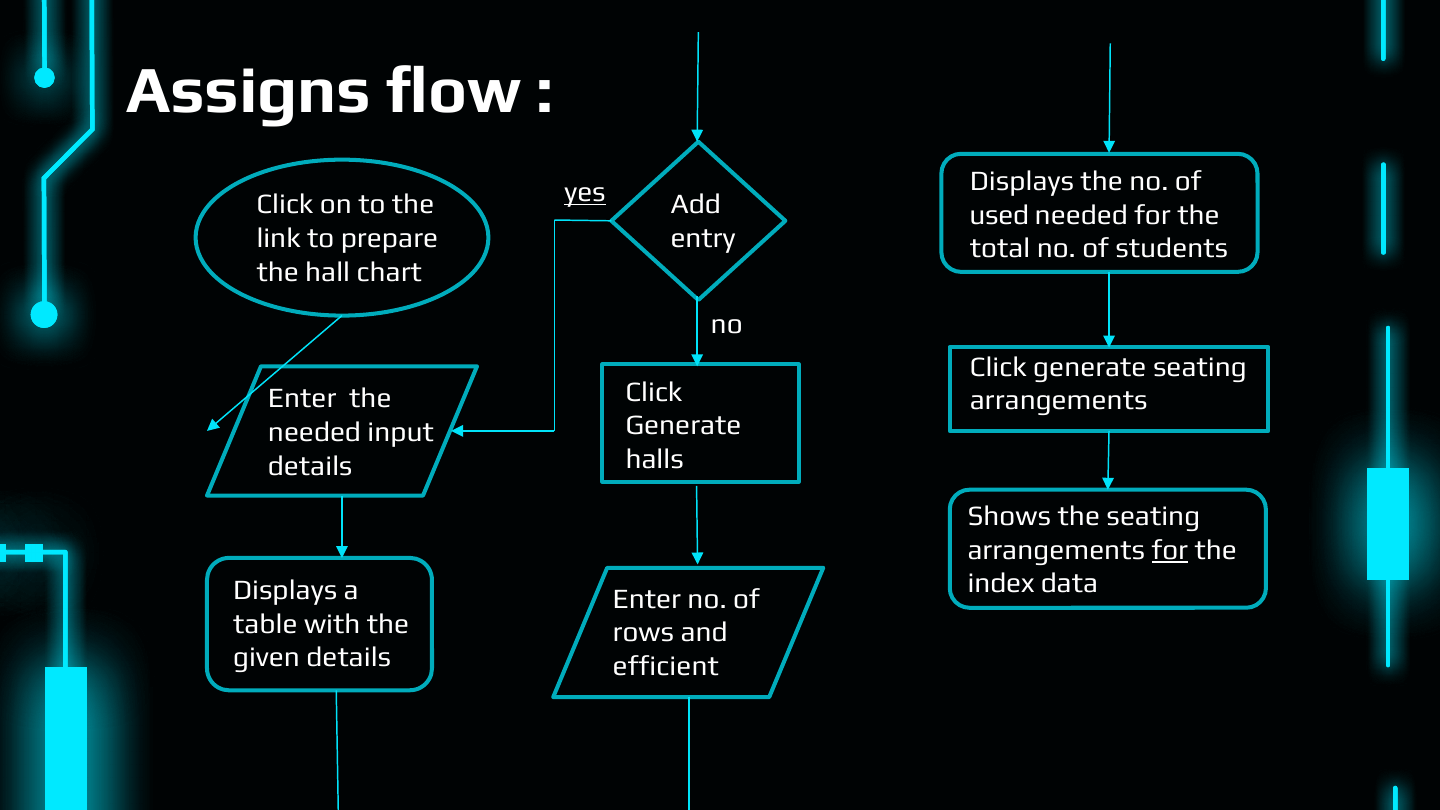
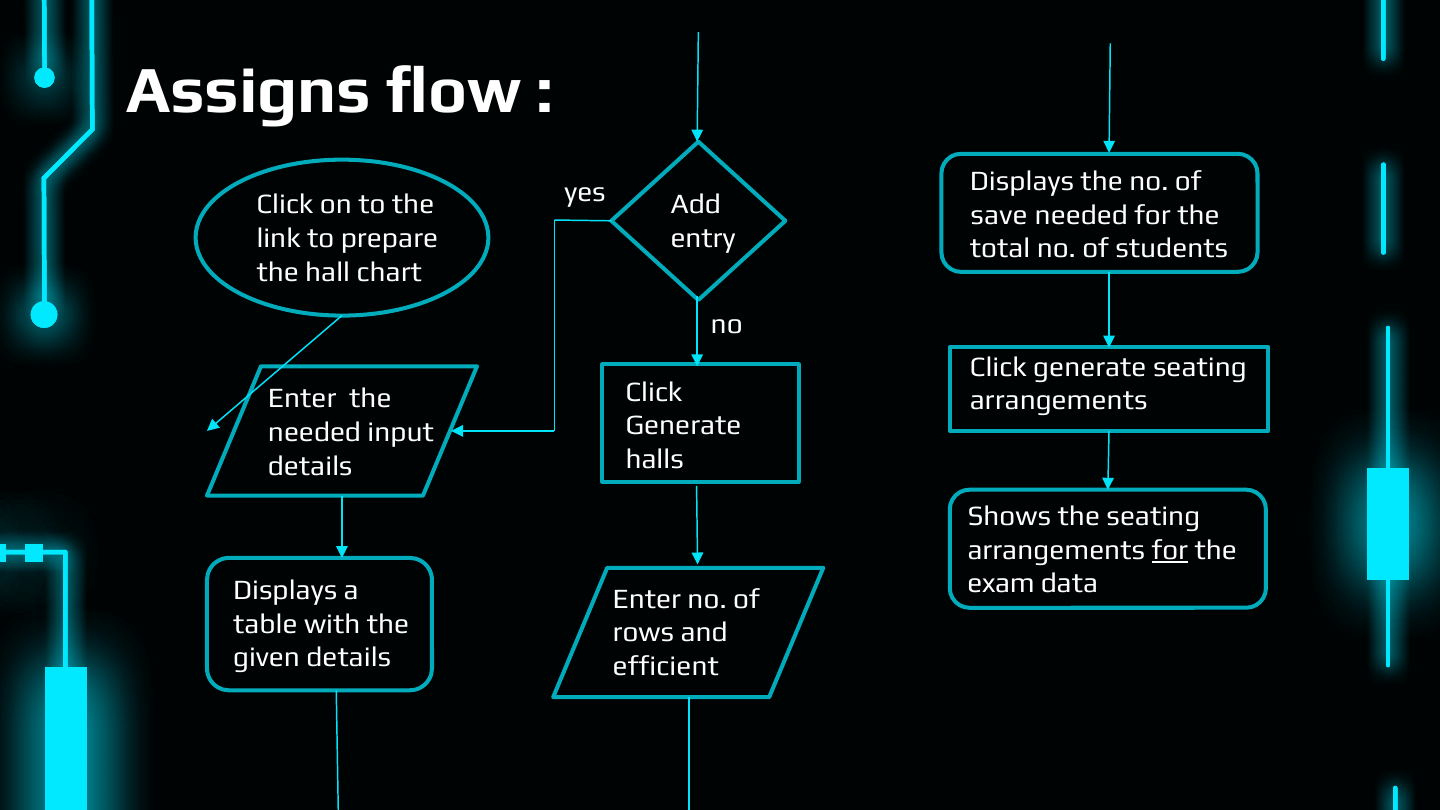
yes underline: present -> none
used: used -> save
index: index -> exam
